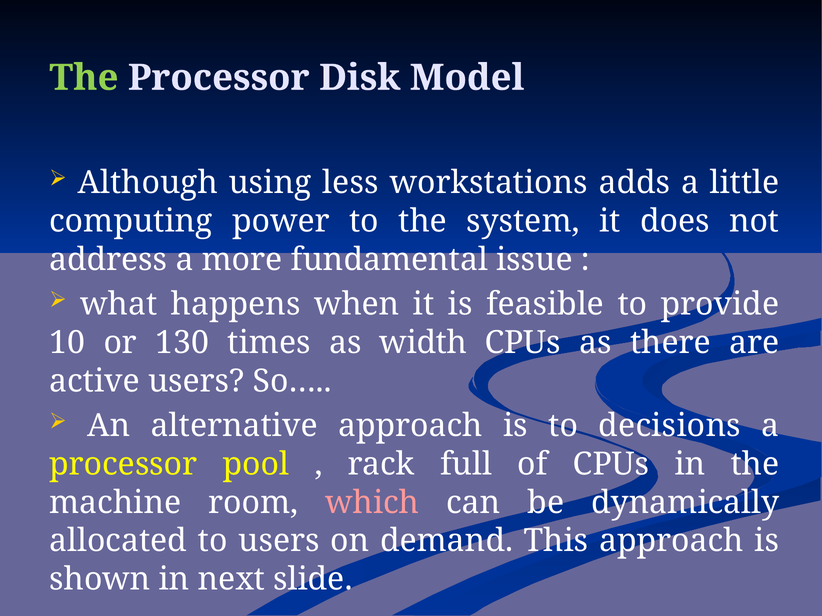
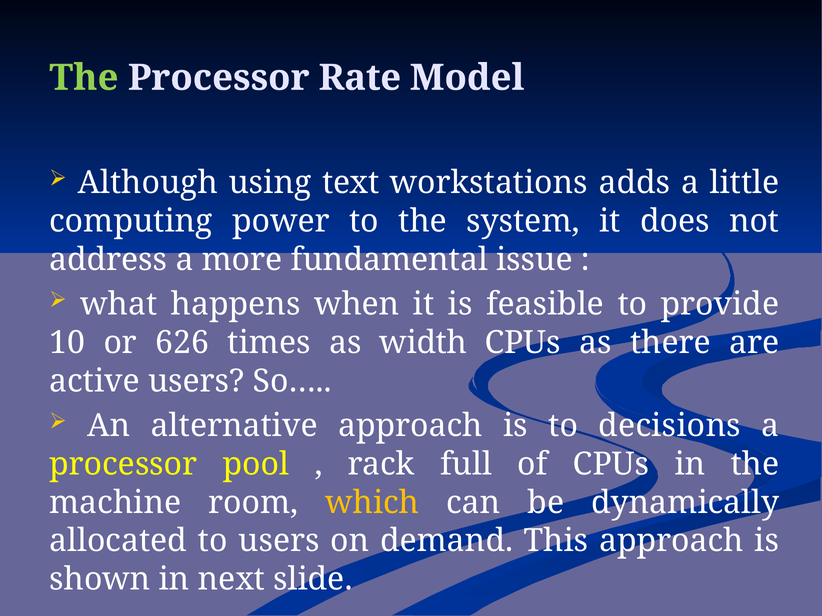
Disk: Disk -> Rate
less: less -> text
130: 130 -> 626
which colour: pink -> yellow
